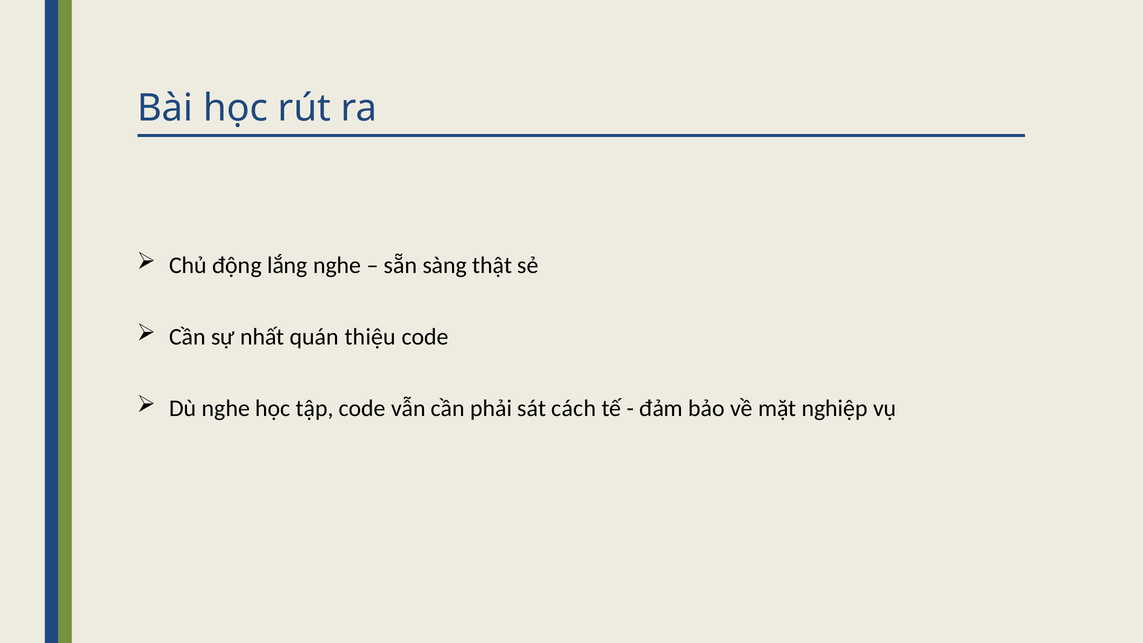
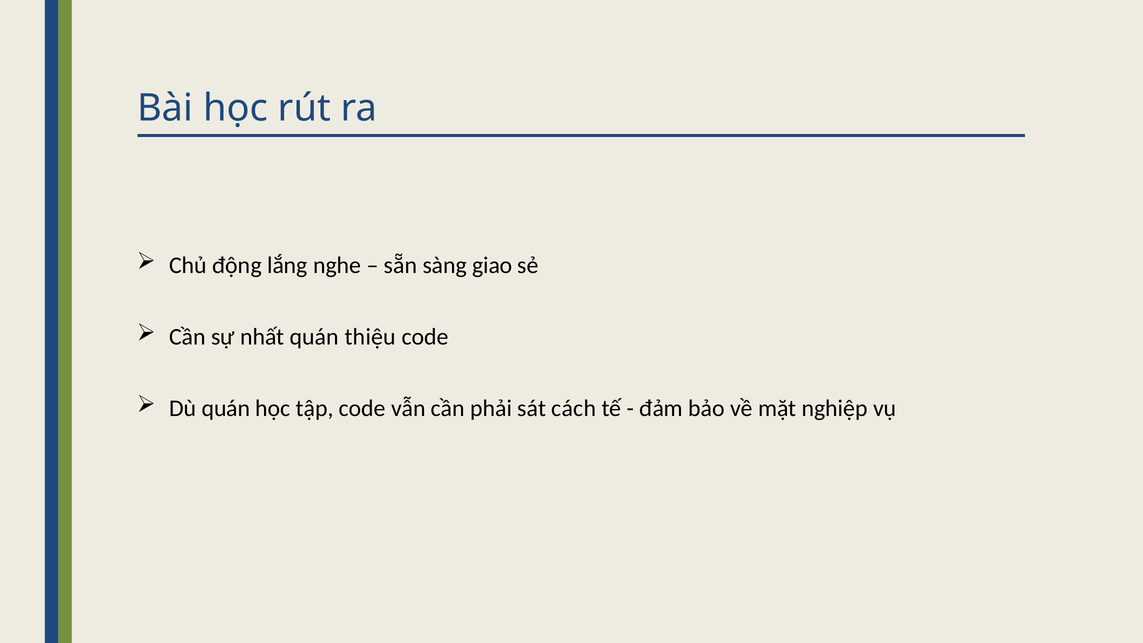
thật: thật -> giao
Dù nghe: nghe -> quán
